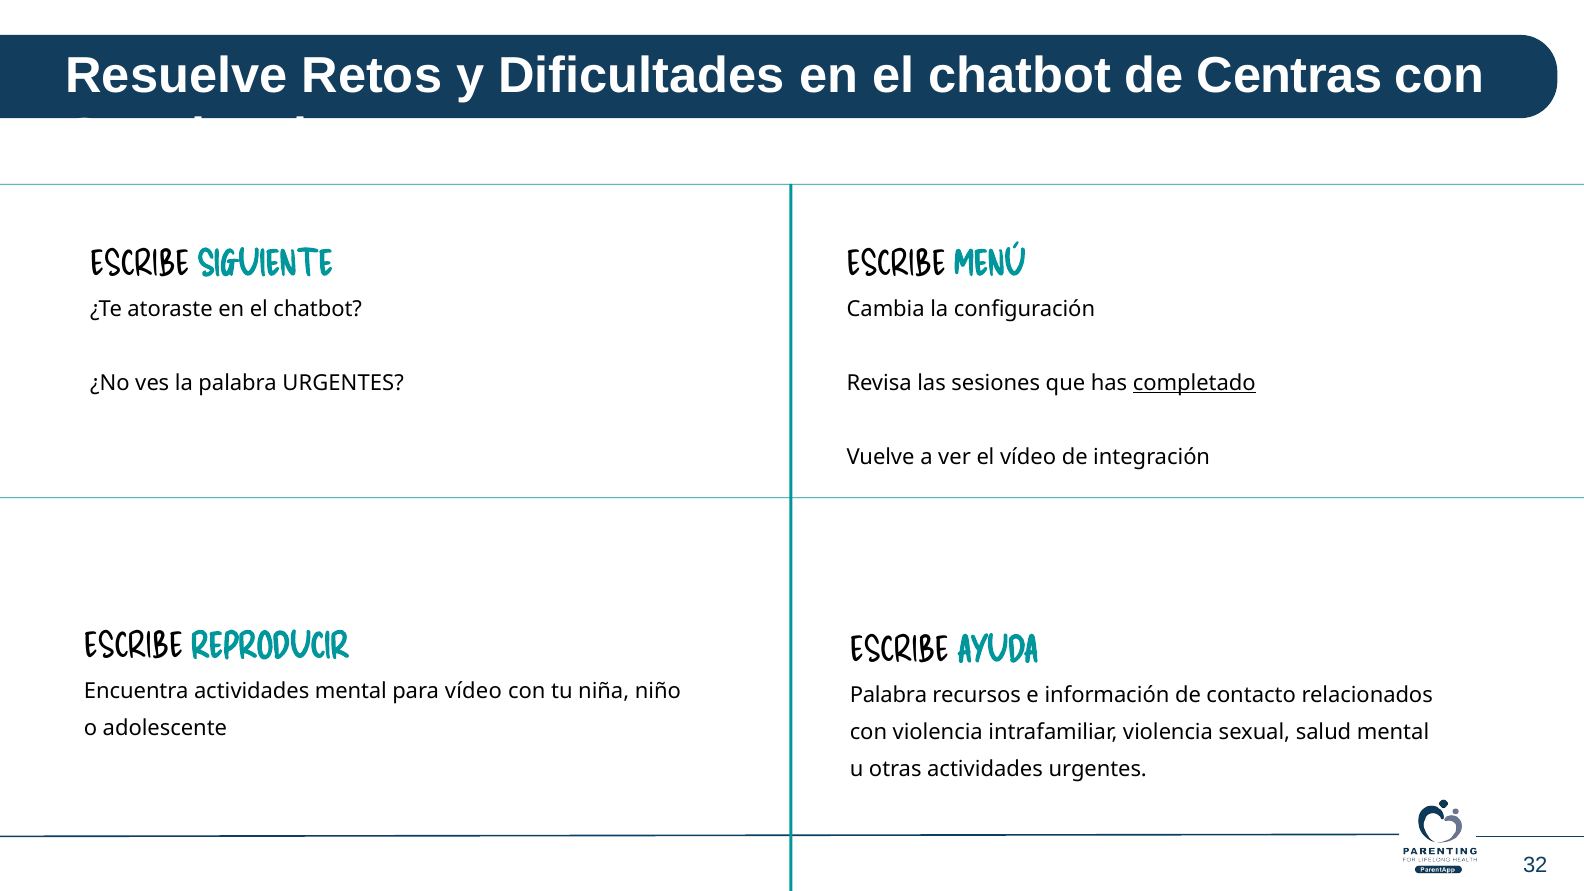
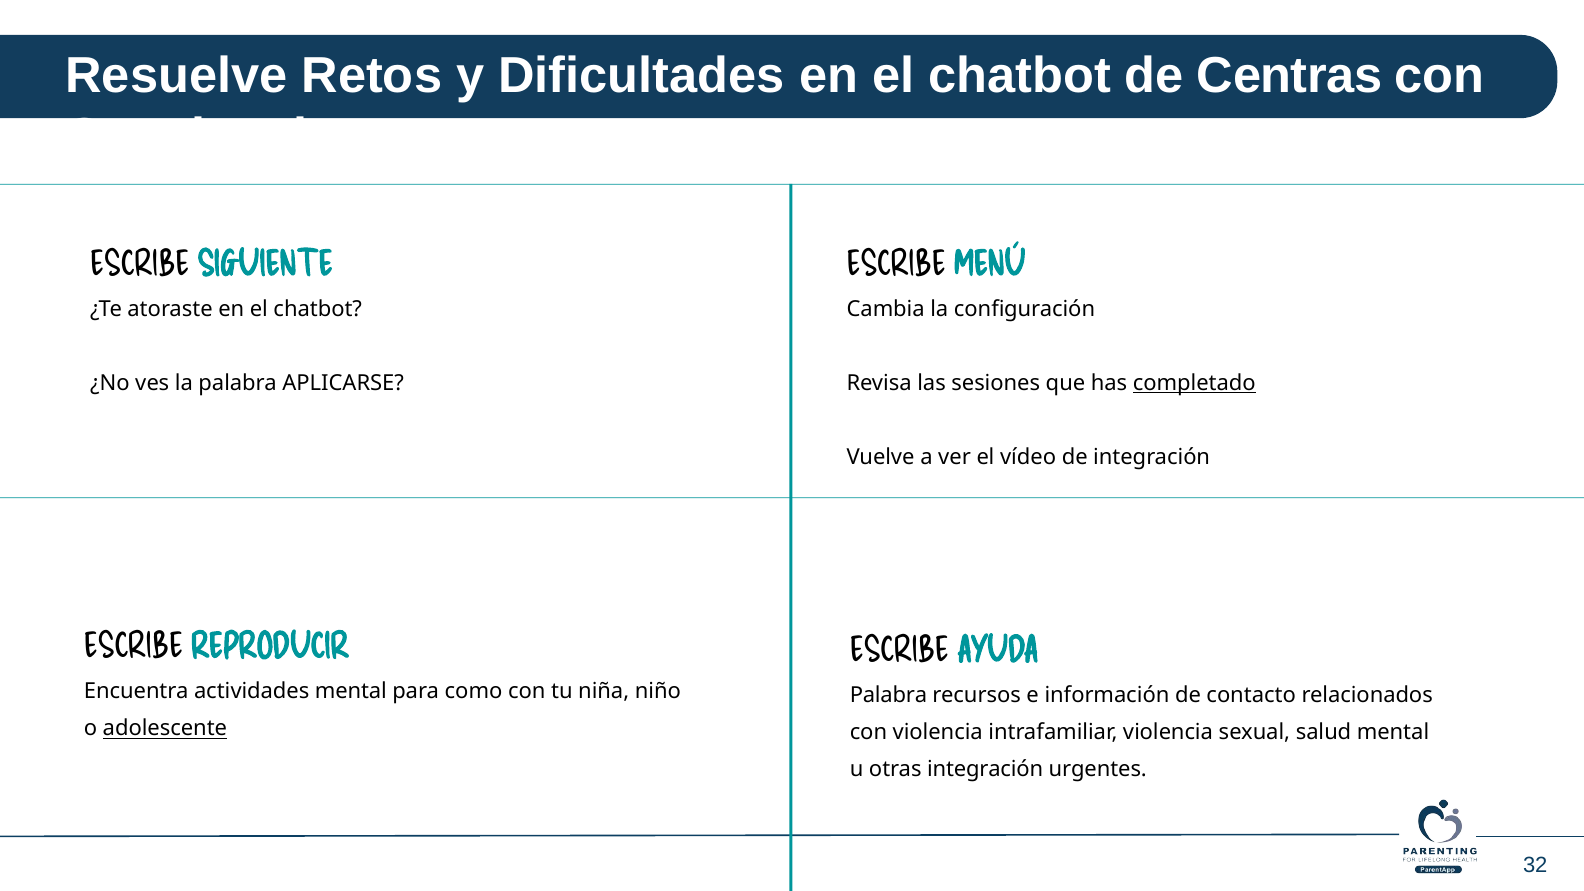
palabra URGENTES: URGENTES -> APLICARSE
para vídeo: vídeo -> como
adolescente underline: none -> present
otras actividades: actividades -> integración
